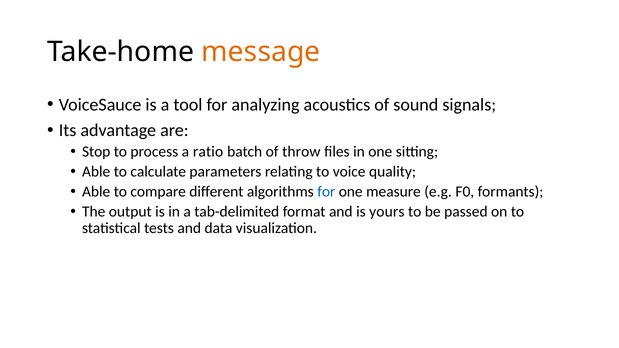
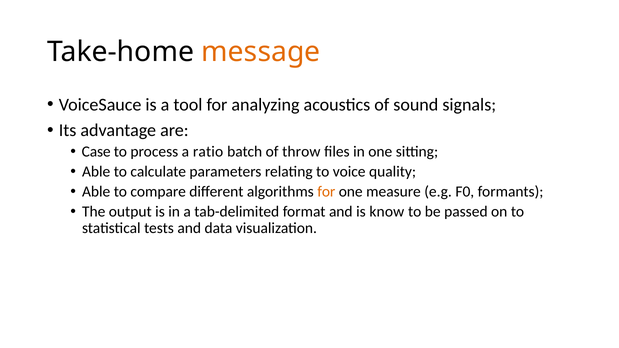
Stop: Stop -> Case
for at (326, 192) colour: blue -> orange
yours: yours -> know
